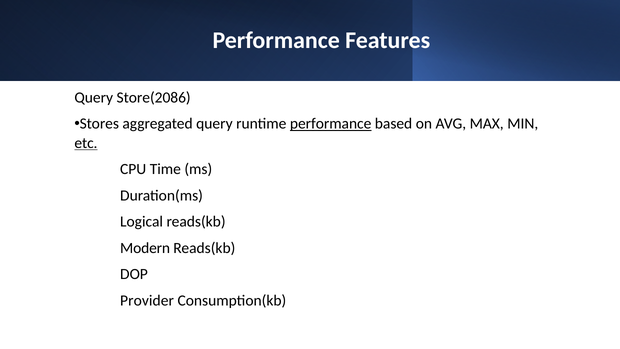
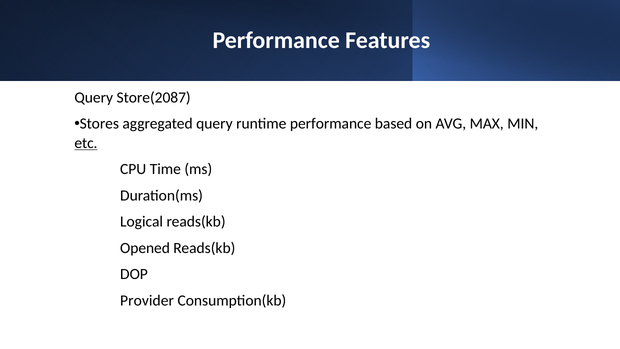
Store(2086: Store(2086 -> Store(2087
performance at (331, 124) underline: present -> none
Modern: Modern -> Opened
